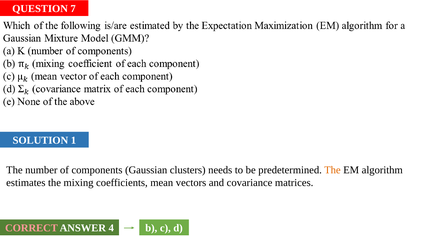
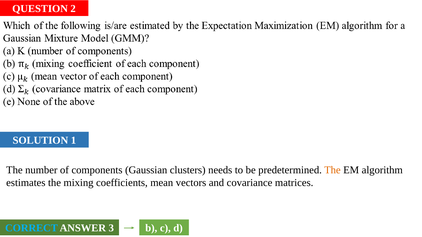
7: 7 -> 2
CORRECT colour: pink -> light blue
4: 4 -> 3
